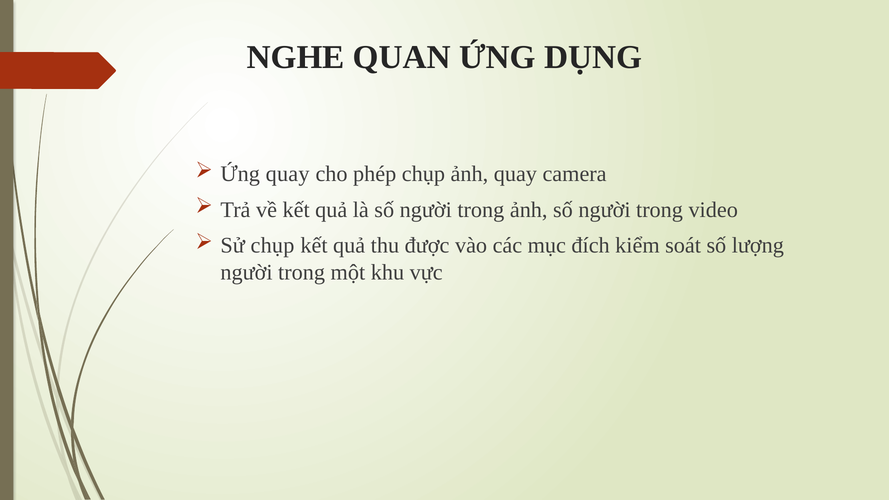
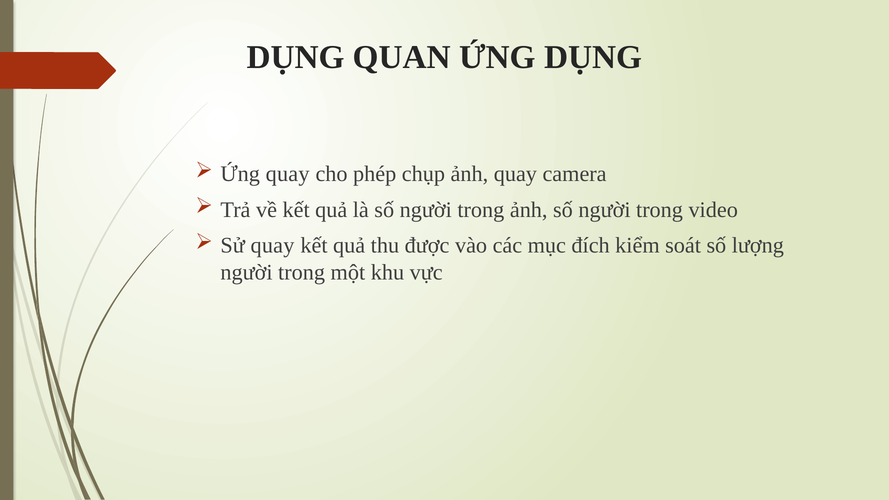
NGHE at (296, 57): NGHE -> DỤNG
Sử chụp: chụp -> quay
